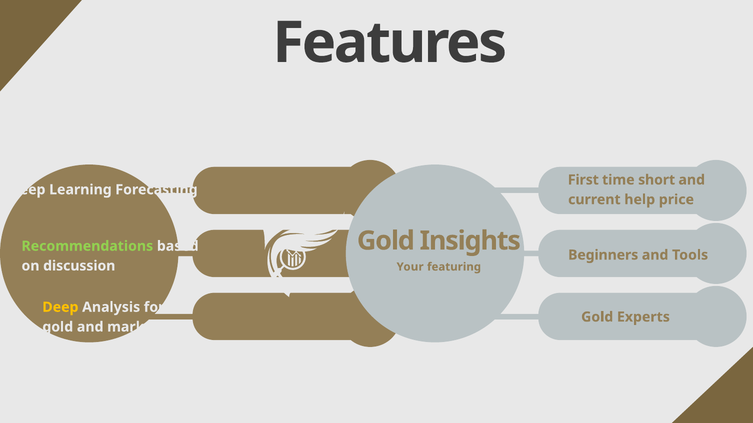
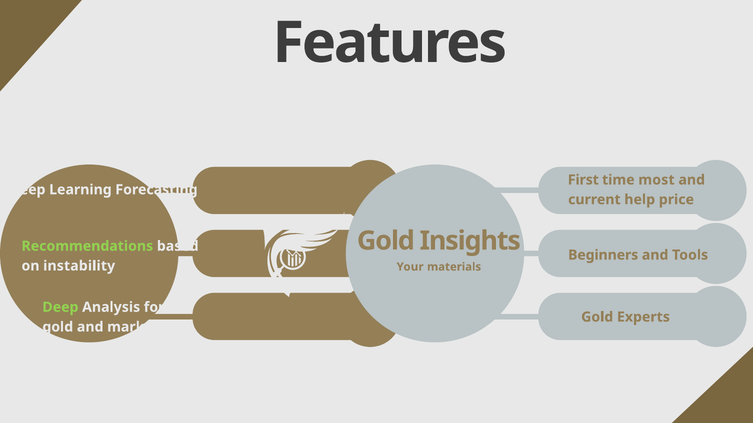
short: short -> most
discussion: discussion -> instability
featuring: featuring -> materials
Deep at (60, 308) colour: yellow -> light green
